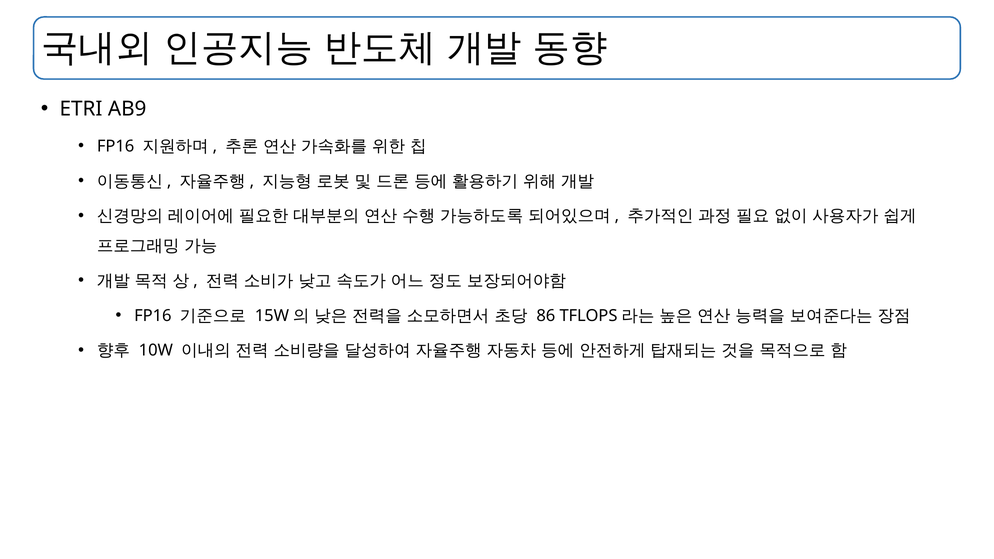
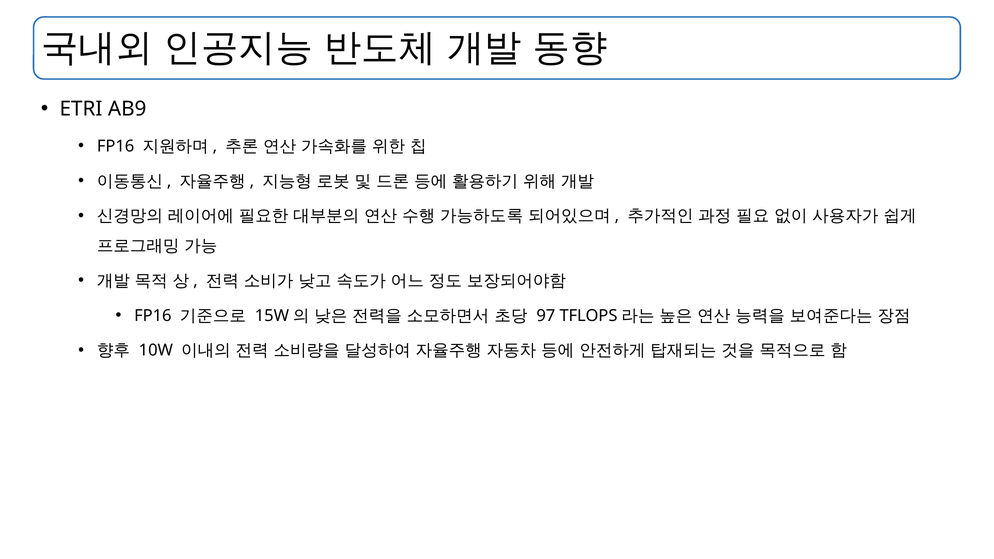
86: 86 -> 97
